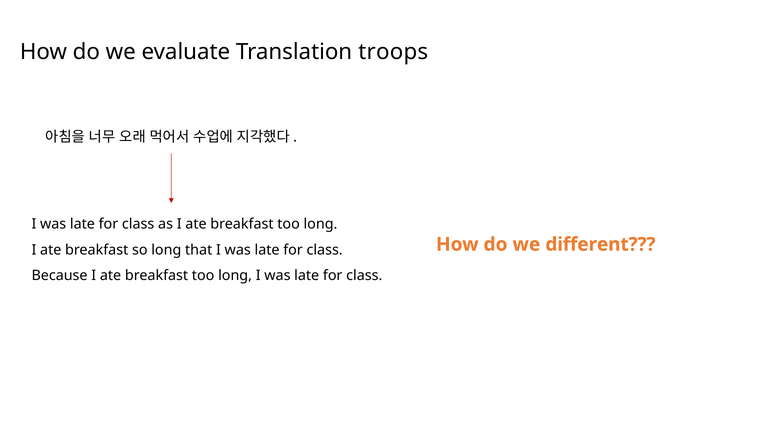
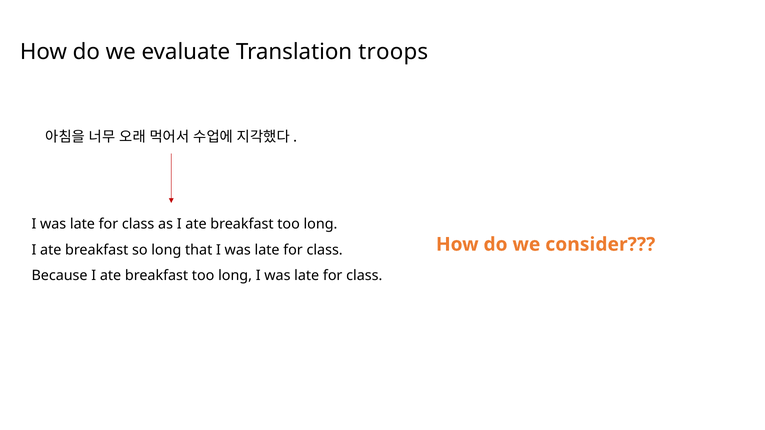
different: different -> consider
